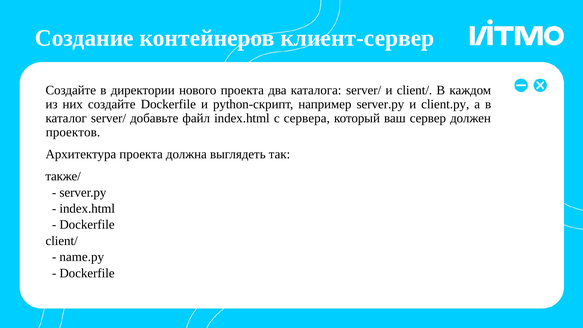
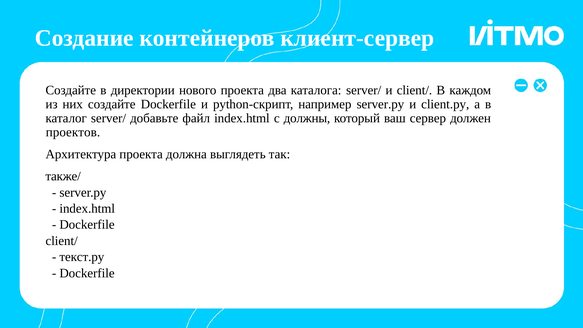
сервера: сервера -> должны
name.py: name.py -> текст.py
